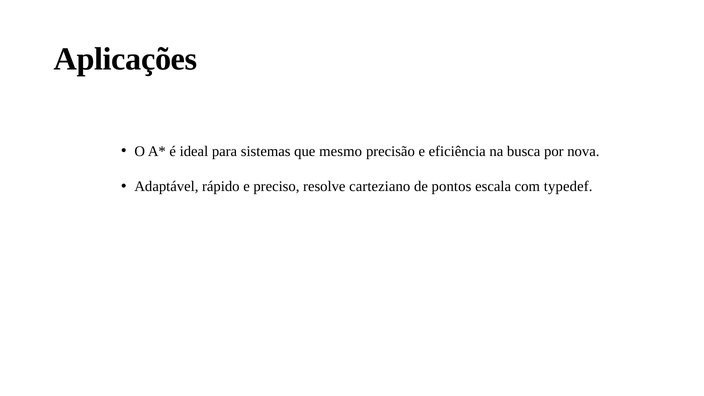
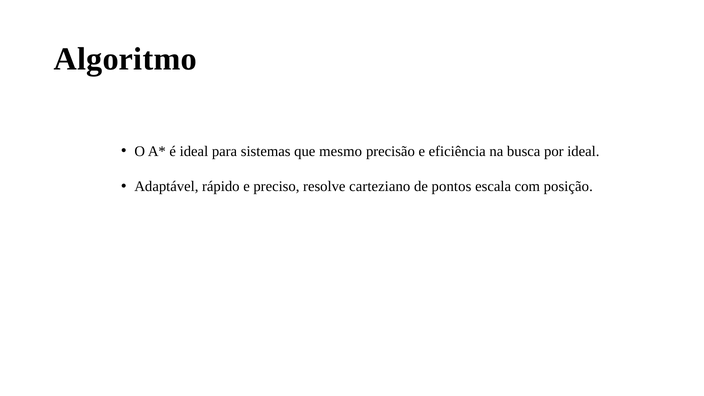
Aplicações: Aplicações -> Algoritmo
por nova: nova -> ideal
typedef: typedef -> posição
